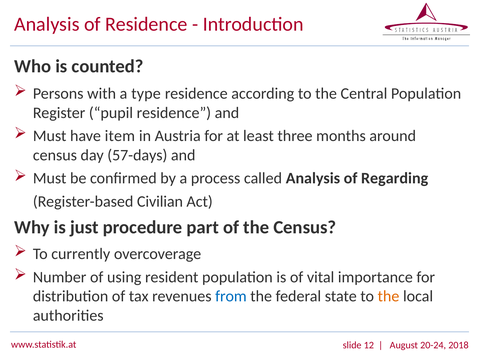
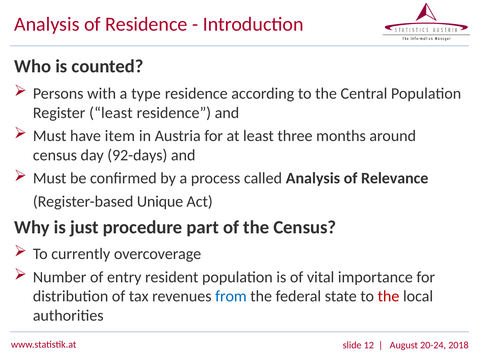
Register pupil: pupil -> least
57-days: 57-days -> 92-days
Regarding: Regarding -> Relevance
Civilian: Civilian -> Unique
using: using -> entry
the at (388, 297) colour: orange -> red
